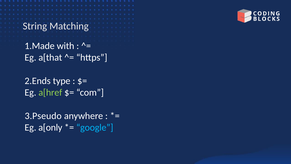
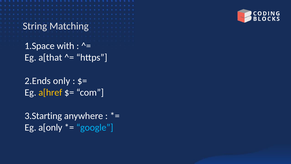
1.Made: 1.Made -> 1.Space
type: type -> only
a[href colour: light green -> yellow
3.Pseudo: 3.Pseudo -> 3.Starting
